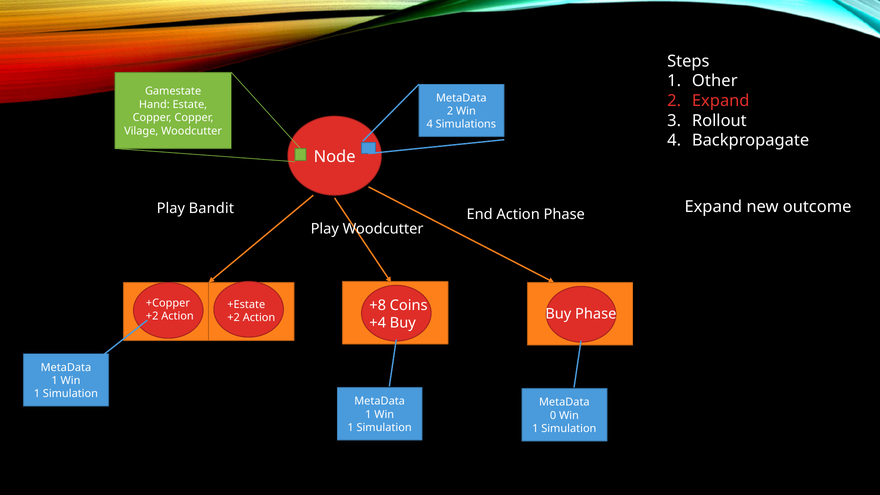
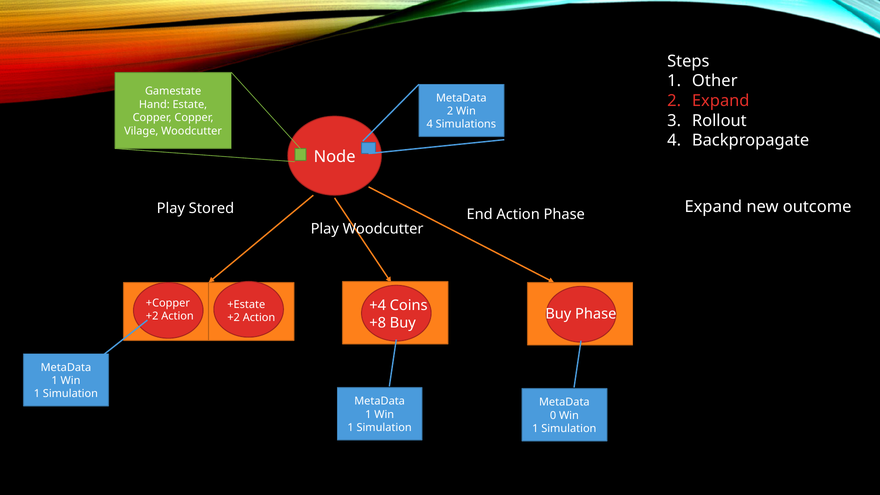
Bandit: Bandit -> Stored
+8: +8 -> +4
+4: +4 -> +8
